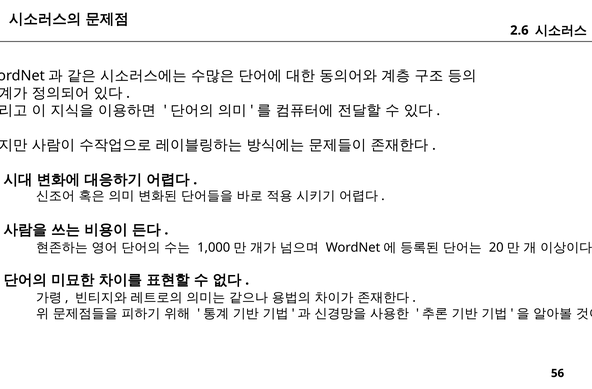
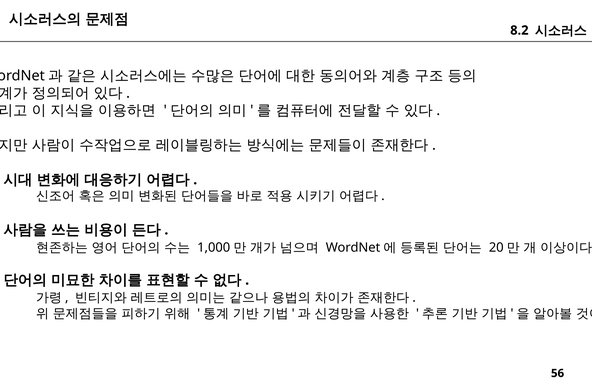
2.6: 2.6 -> 8.2
